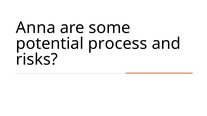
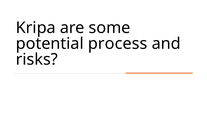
Anna: Anna -> Kripa
